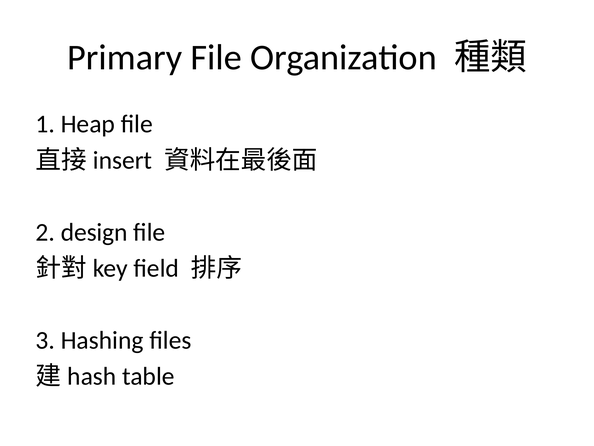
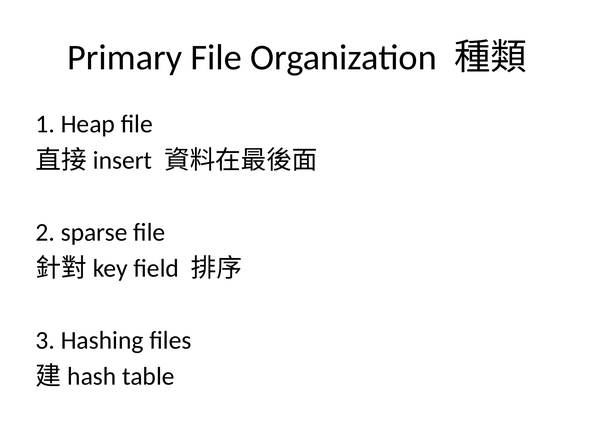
design: design -> sparse
